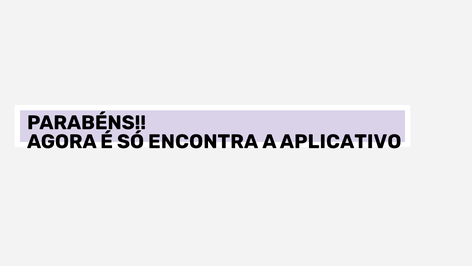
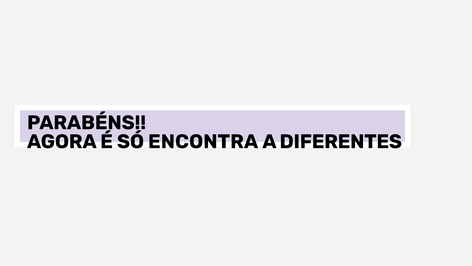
APLICATIVO: APLICATIVO -> DIFERENTES
